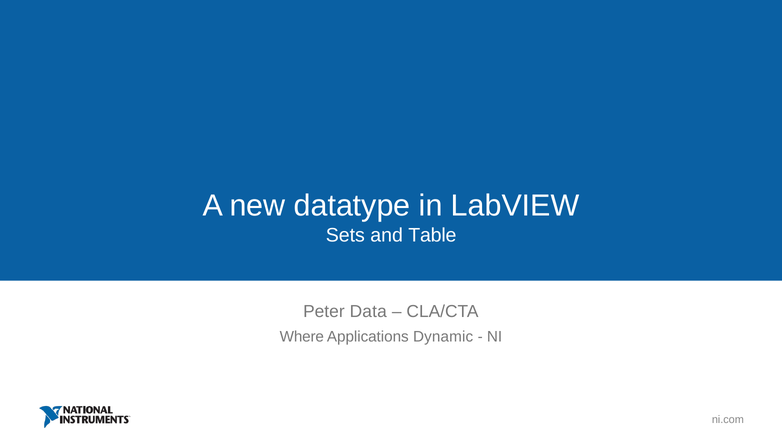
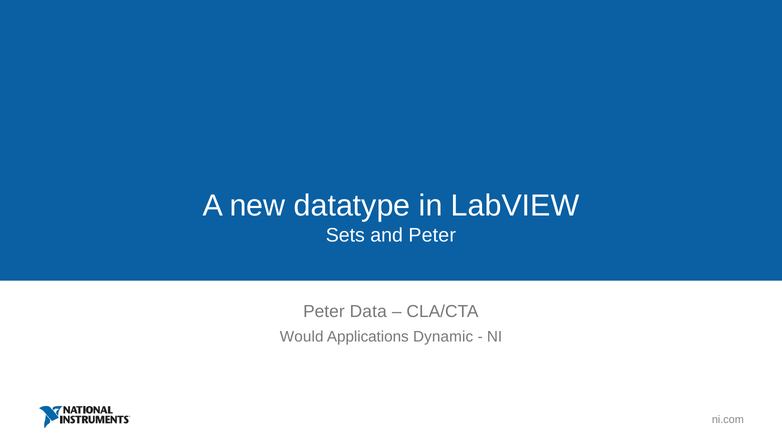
and Table: Table -> Peter
Where: Where -> Would
